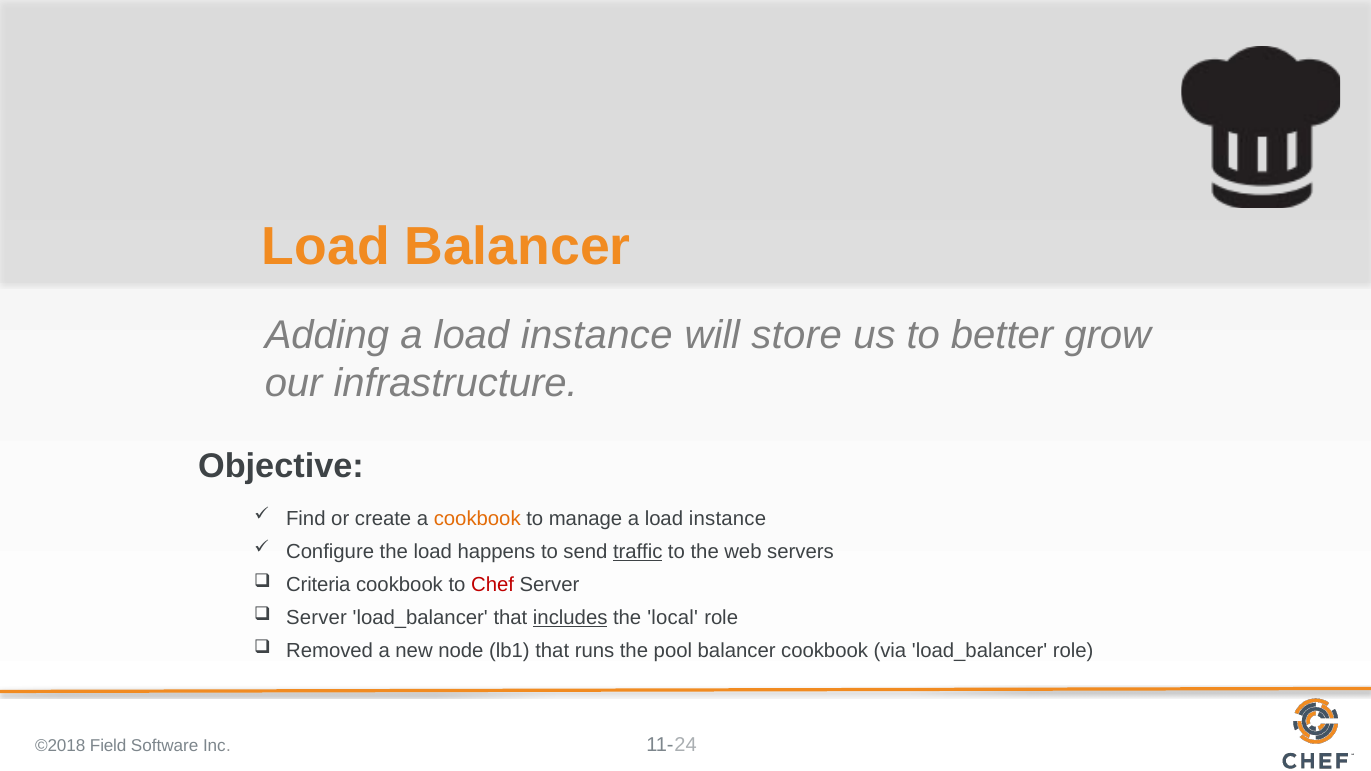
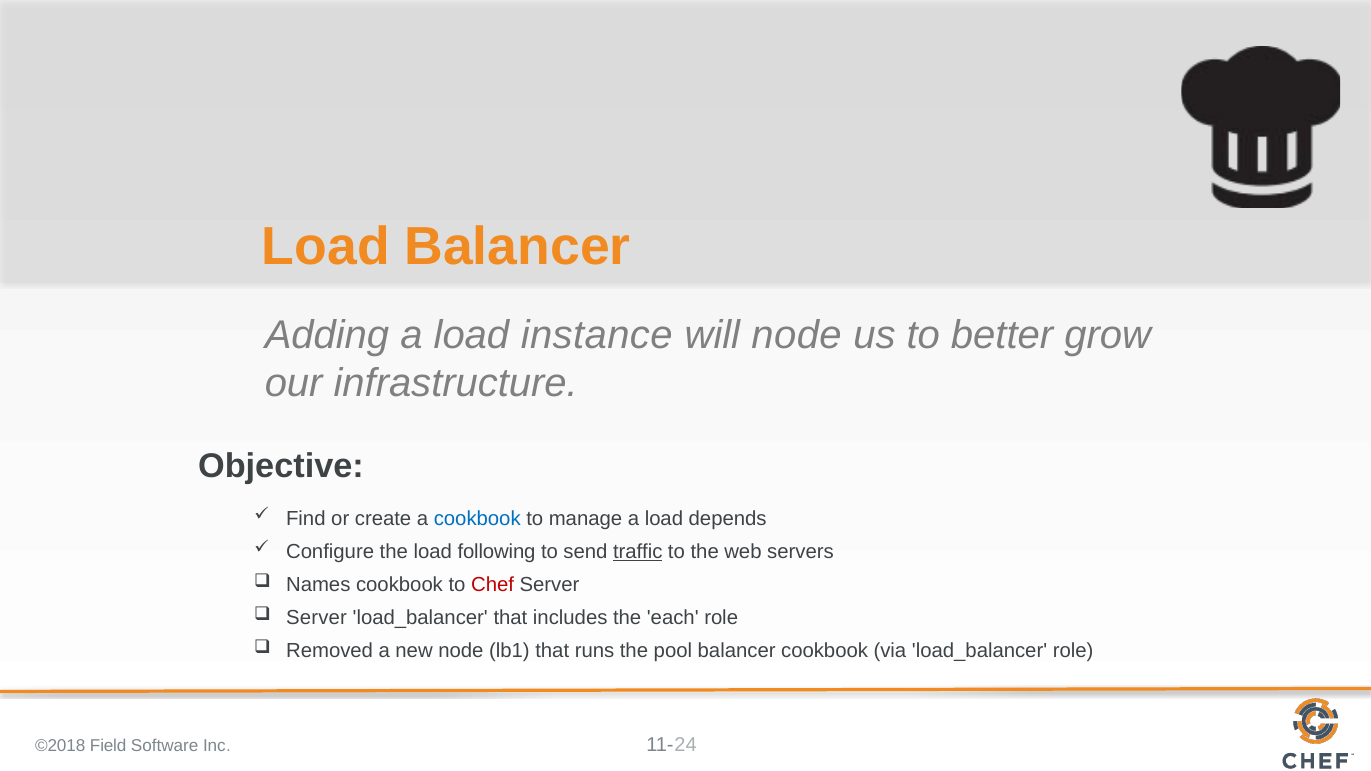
will store: store -> node
cookbook at (477, 519) colour: orange -> blue
manage a load instance: instance -> depends
happens: happens -> following
Criteria: Criteria -> Names
includes underline: present -> none
local: local -> each
